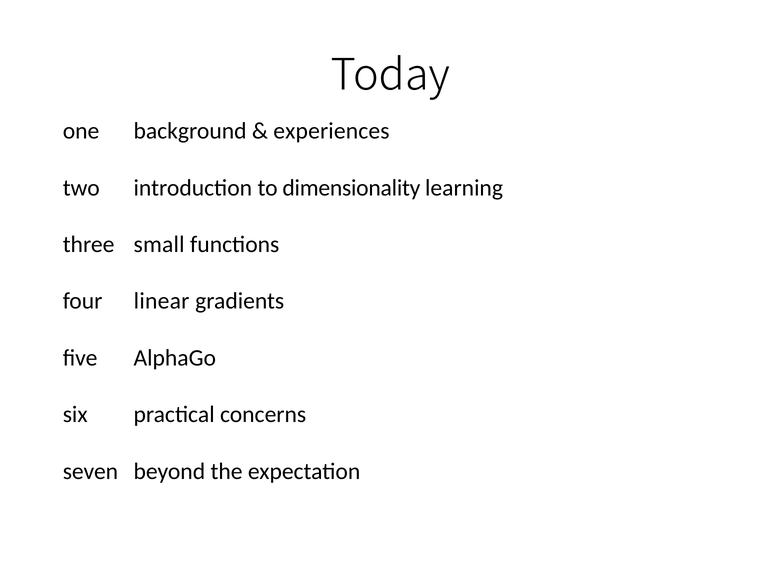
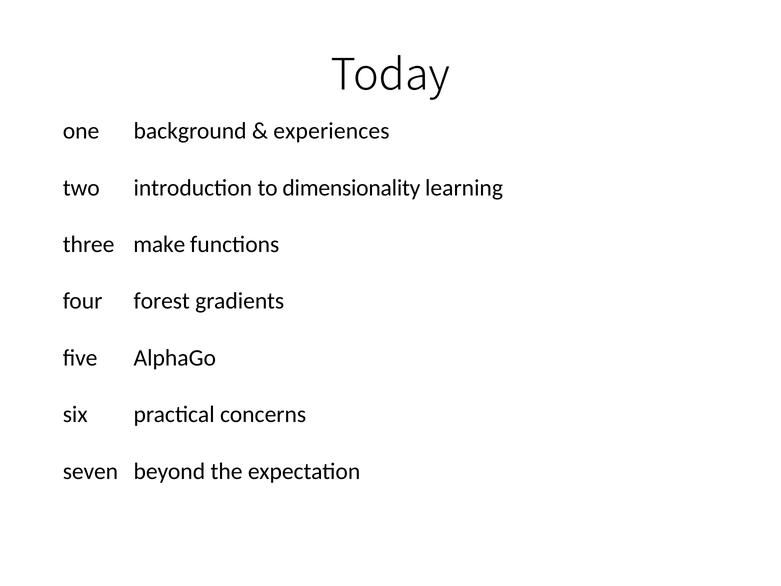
small: small -> make
linear: linear -> forest
